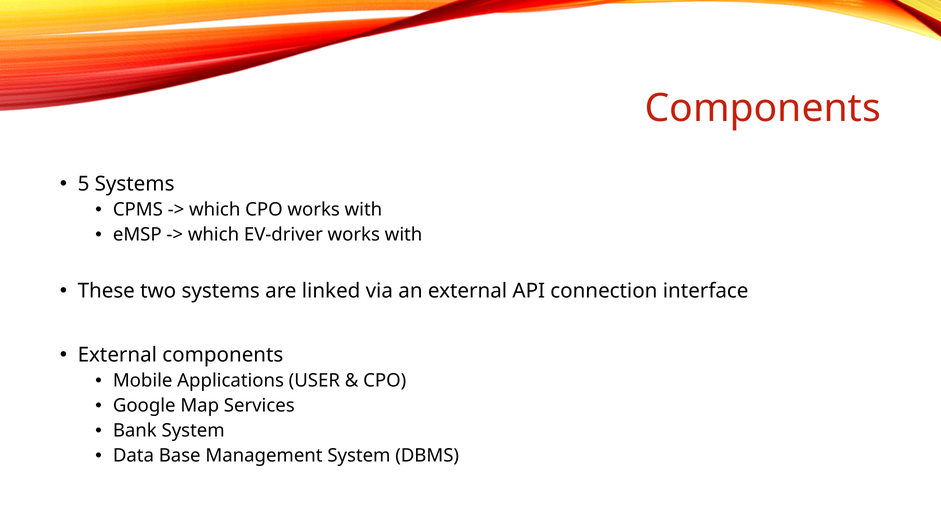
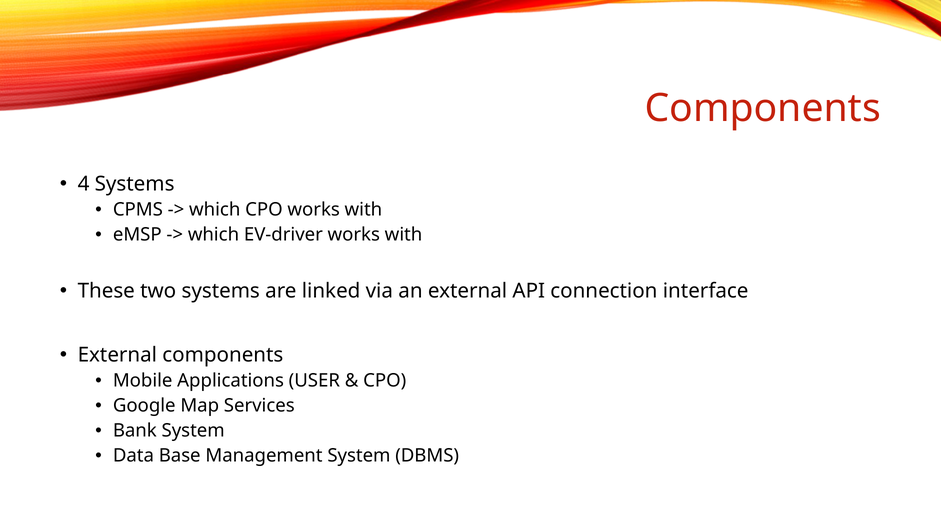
5: 5 -> 4
